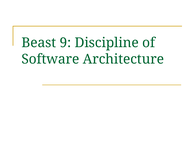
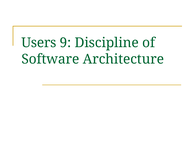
Beast: Beast -> Users
